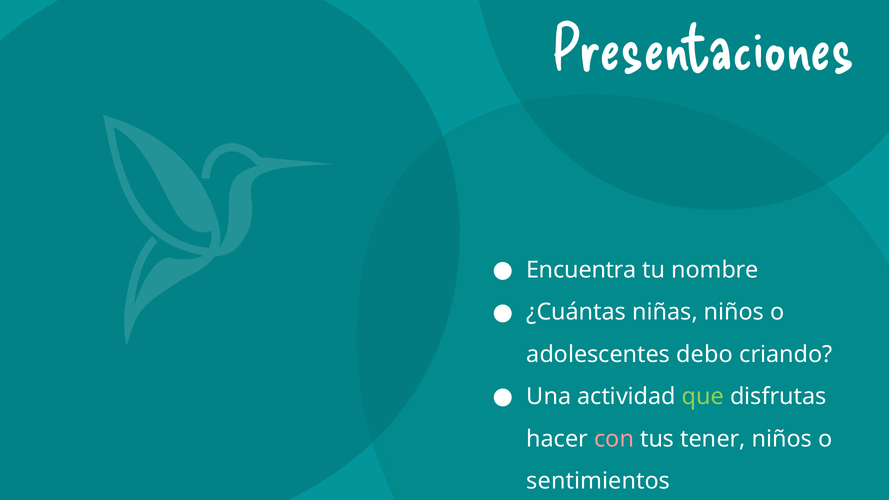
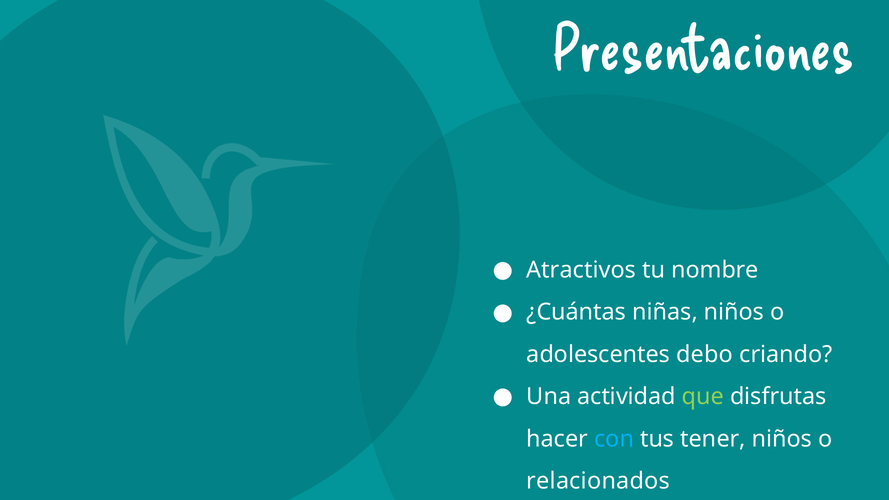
Encuentra: Encuentra -> Atractivos
con colour: pink -> light blue
sentimientos: sentimientos -> relacionados
